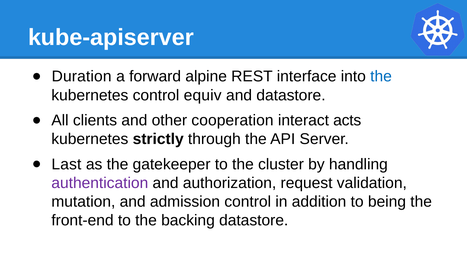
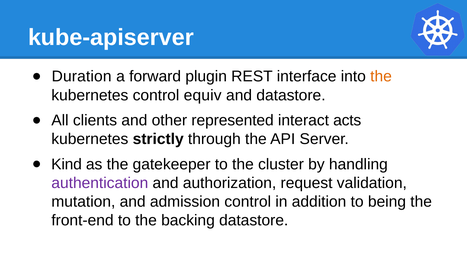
alpine: alpine -> plugin
the at (381, 76) colour: blue -> orange
cooperation: cooperation -> represented
Last: Last -> Kind
